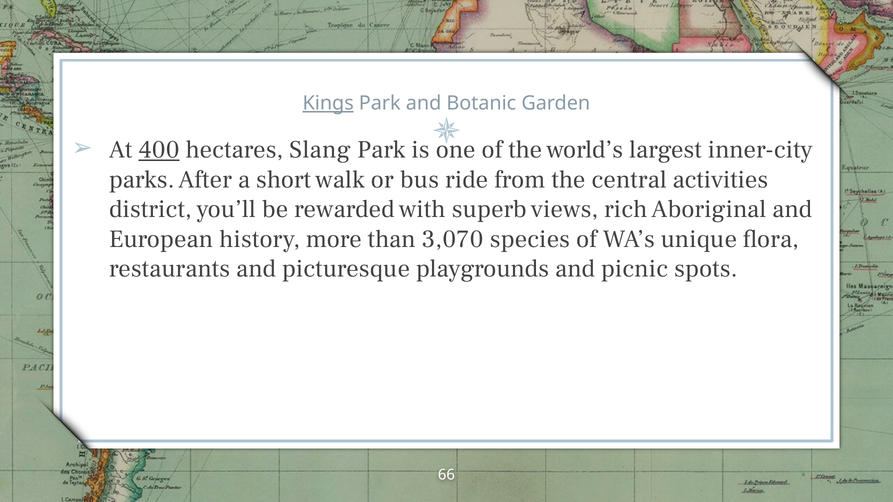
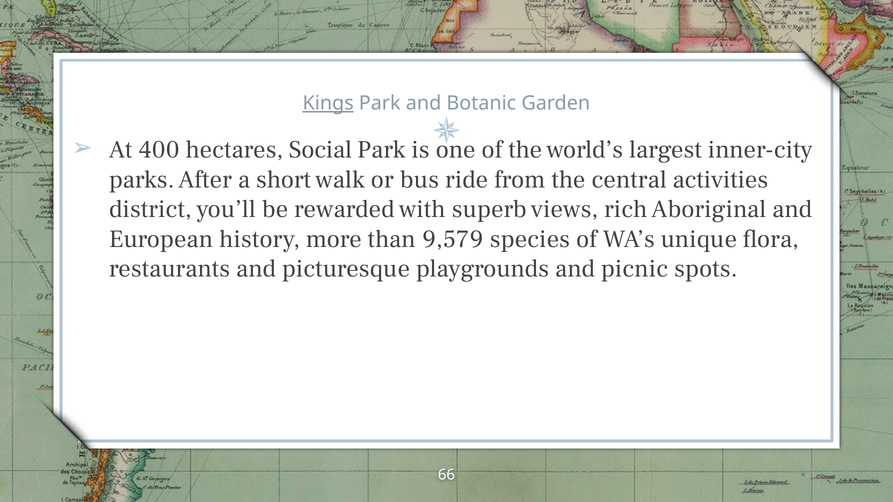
400 underline: present -> none
Slang: Slang -> Social
3,070: 3,070 -> 9,579
